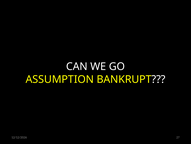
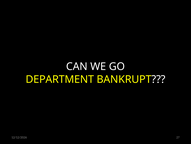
ASSUMPTION: ASSUMPTION -> DEPARTMENT
